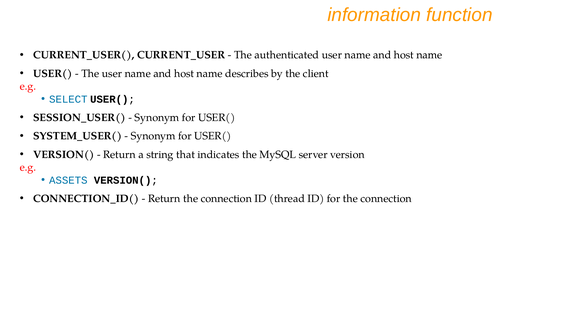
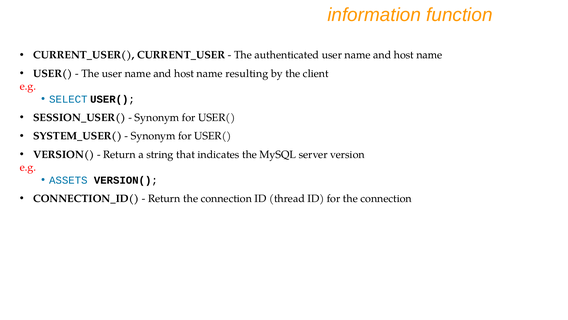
describes: describes -> resulting
